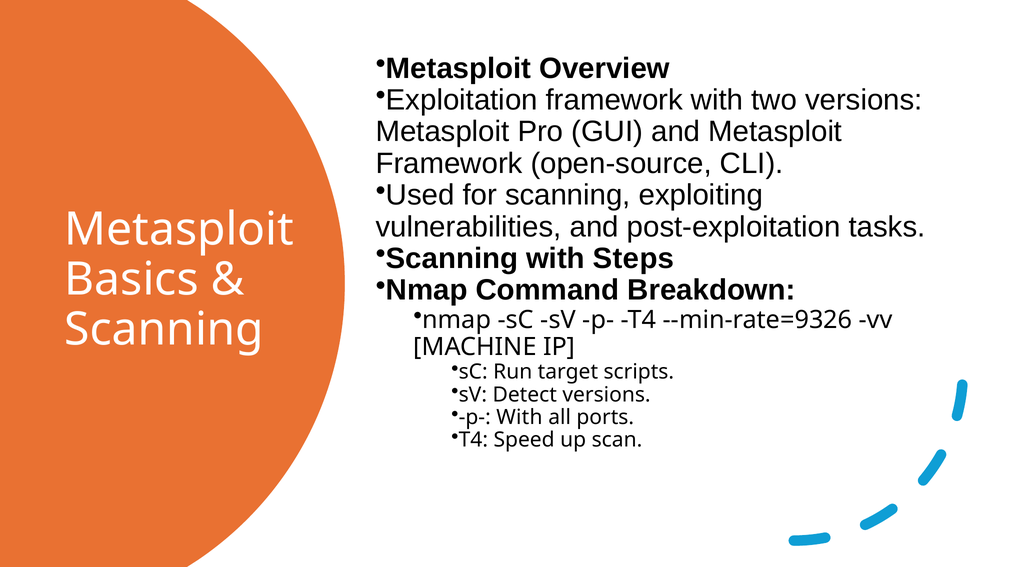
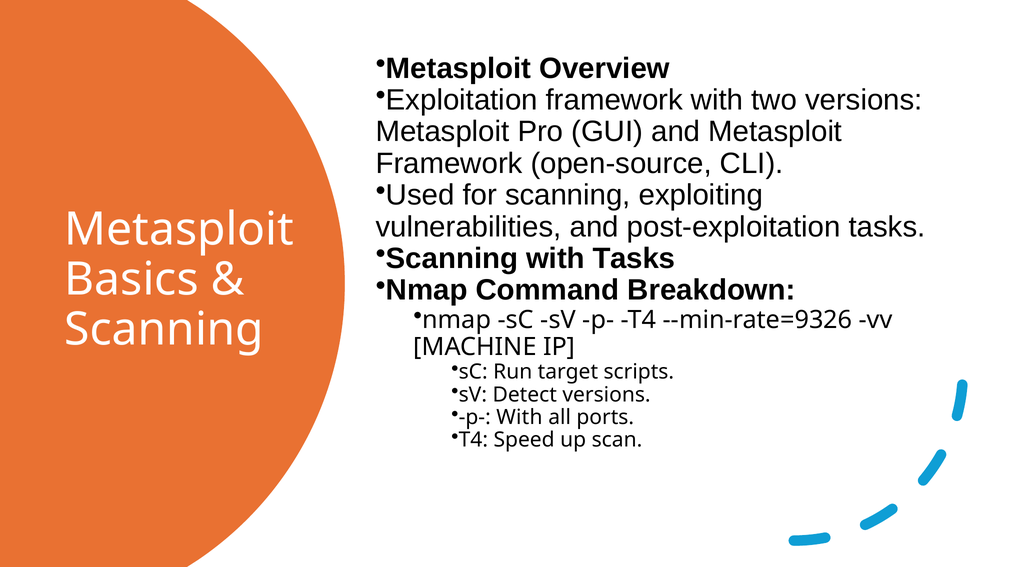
with Steps: Steps -> Tasks
